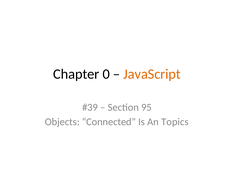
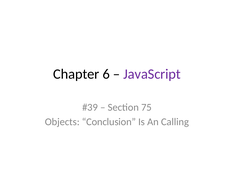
0: 0 -> 6
JavaScript colour: orange -> purple
95: 95 -> 75
Connected: Connected -> Conclusion
Topics: Topics -> Calling
